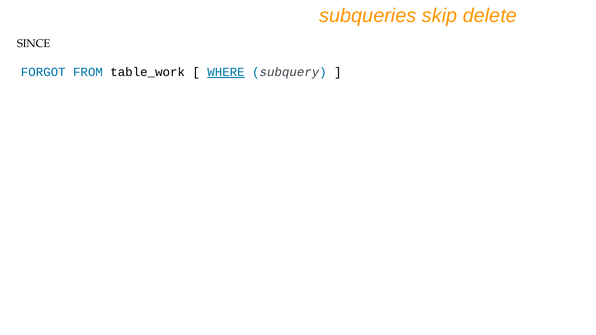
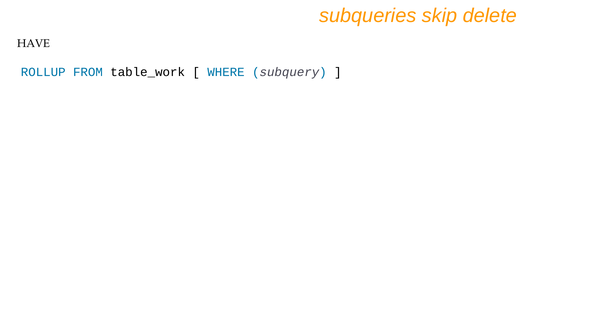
SINCE: SINCE -> HAVE
FORGOT: FORGOT -> ROLLUP
WHERE underline: present -> none
